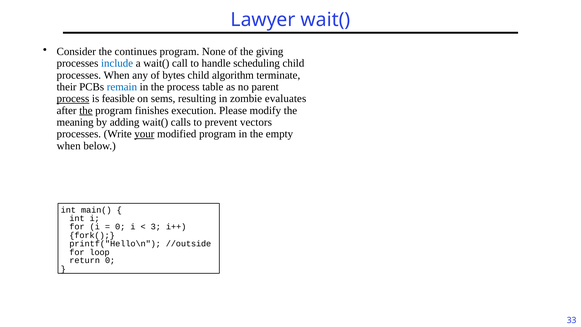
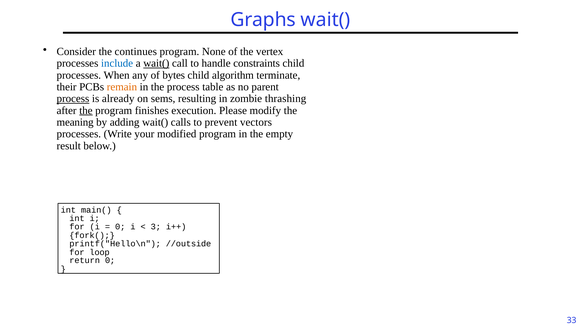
Lawyer: Lawyer -> Graphs
giving: giving -> vertex
wait( at (156, 63) underline: none -> present
scheduling: scheduling -> constraints
remain colour: blue -> orange
feasible: feasible -> already
evaluates: evaluates -> thrashing
your underline: present -> none
when at (69, 146): when -> result
